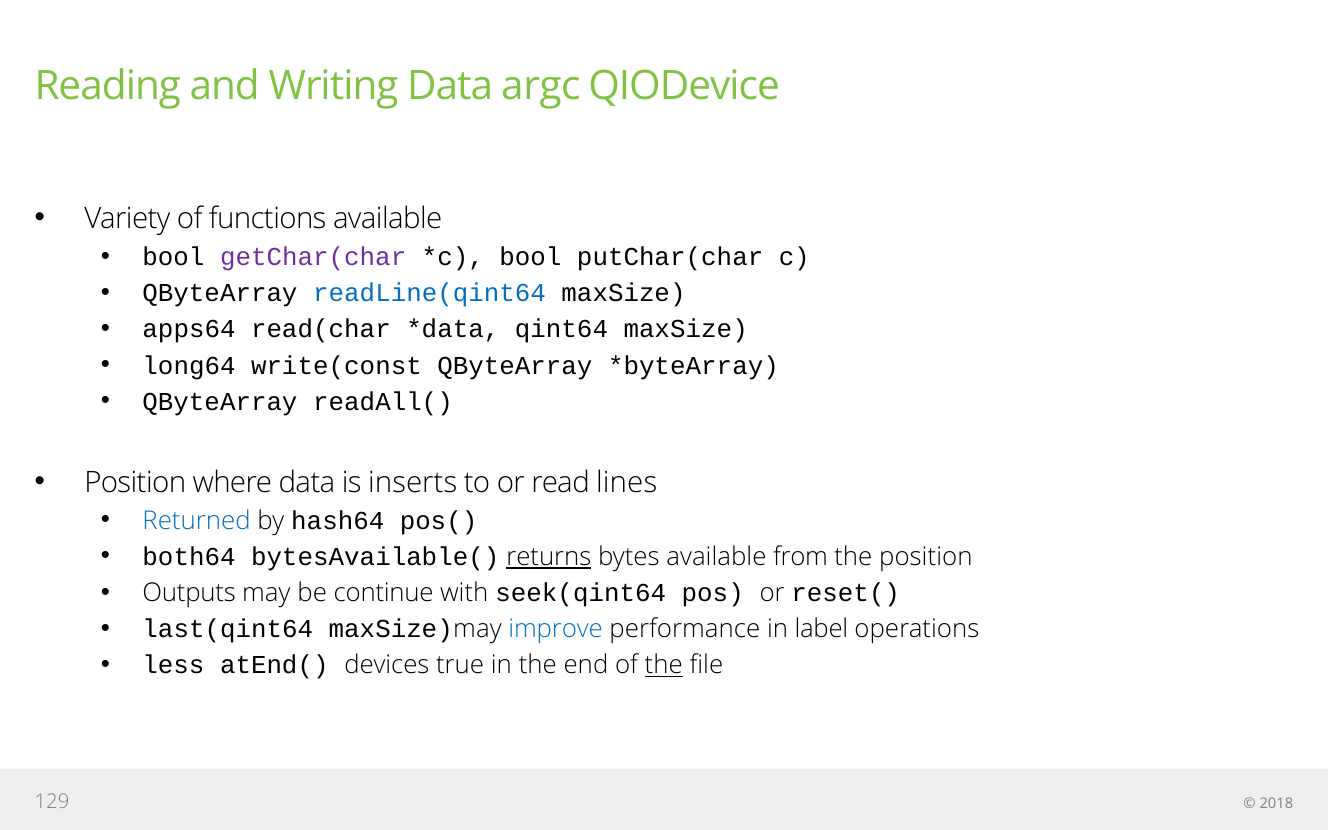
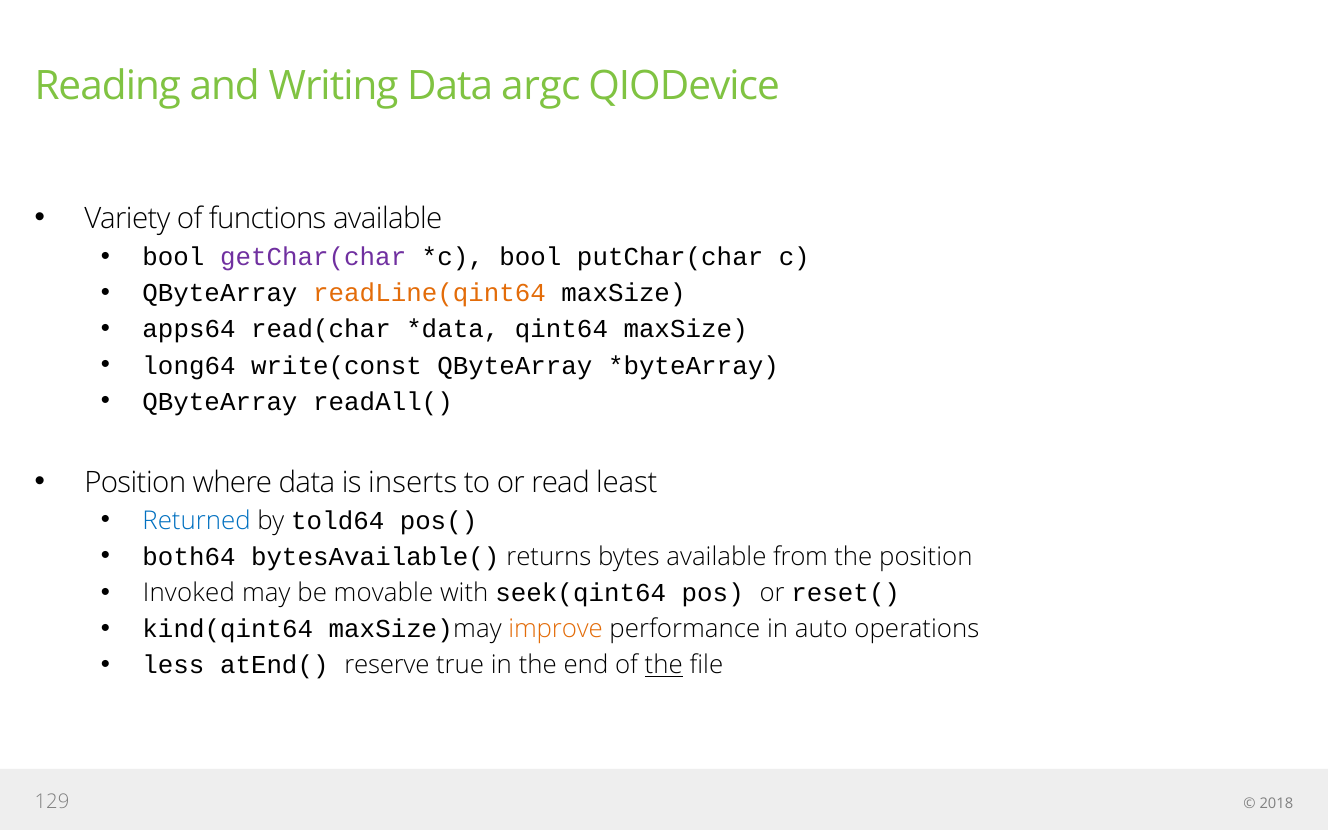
readLine(qint64 colour: blue -> orange
lines: lines -> least
hash64: hash64 -> told64
returns underline: present -> none
Outputs: Outputs -> Invoked
continue: continue -> movable
last(qint64: last(qint64 -> kind(qint64
improve colour: blue -> orange
label: label -> auto
devices: devices -> reserve
